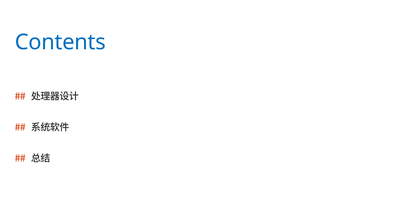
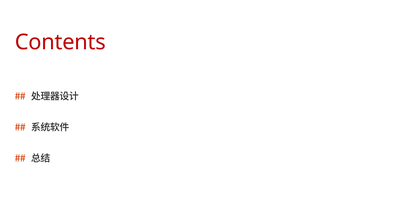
Contents colour: blue -> red
